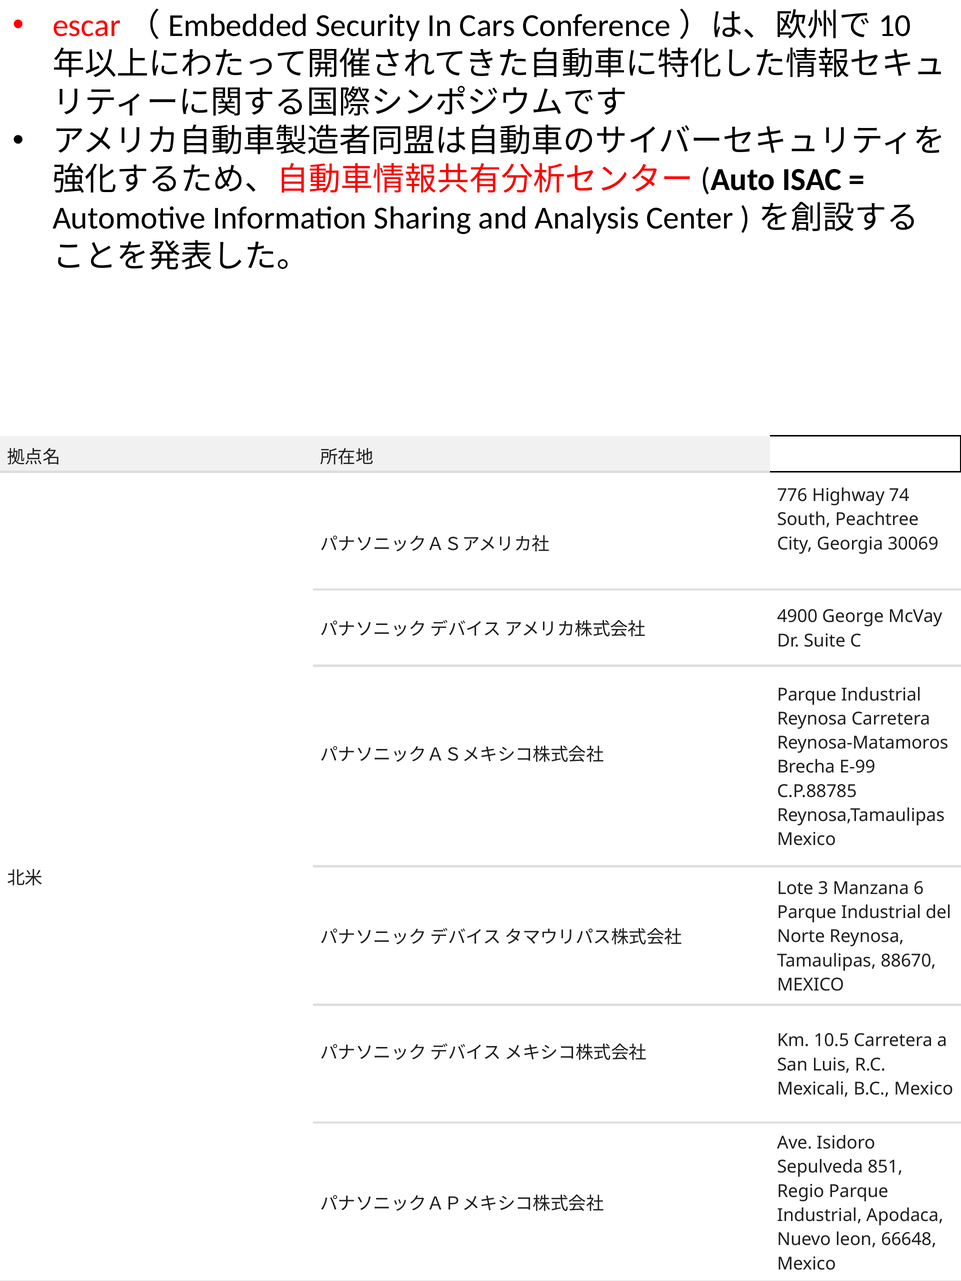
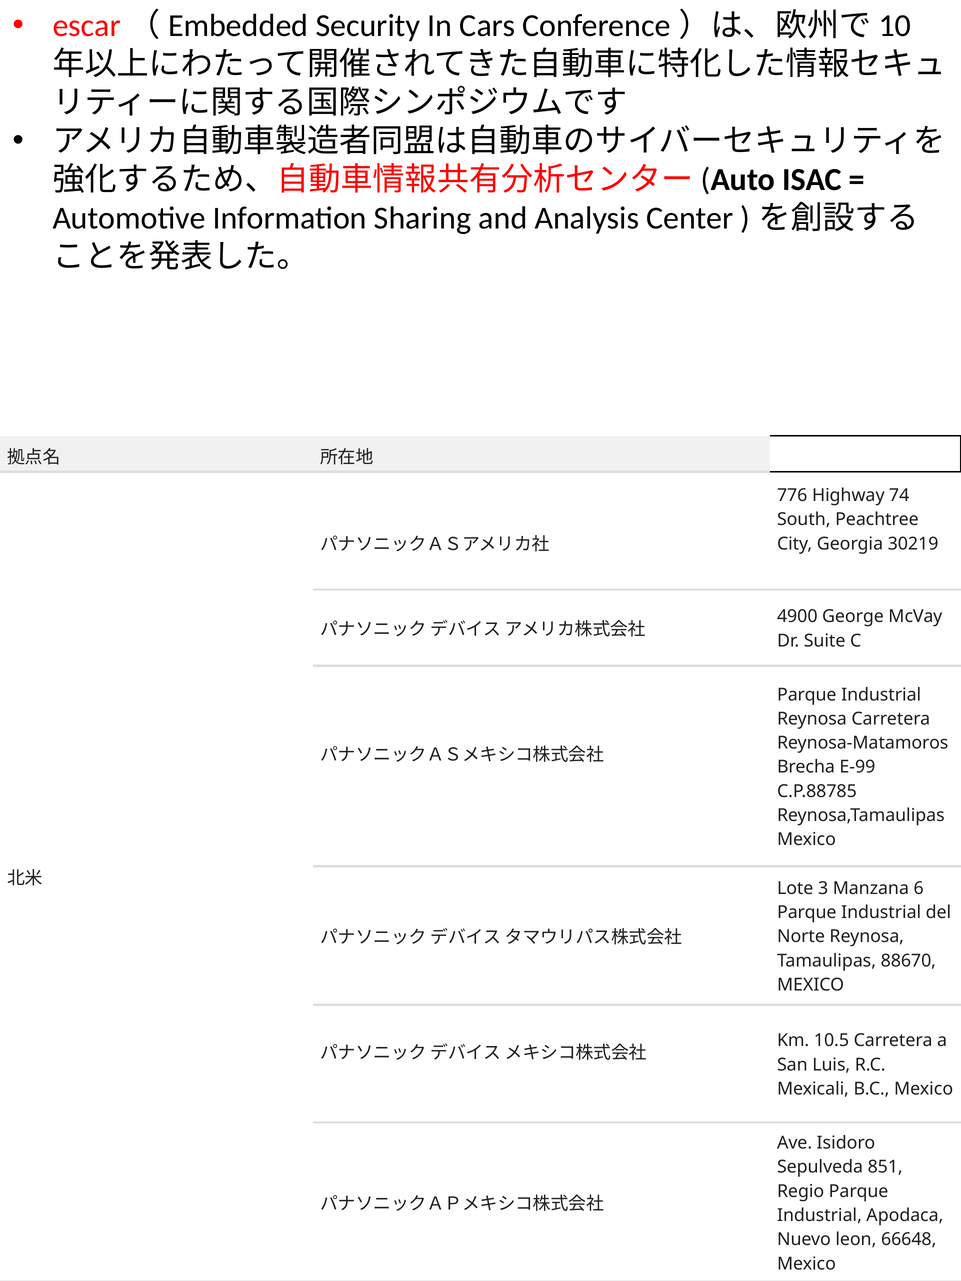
30069: 30069 -> 30219
